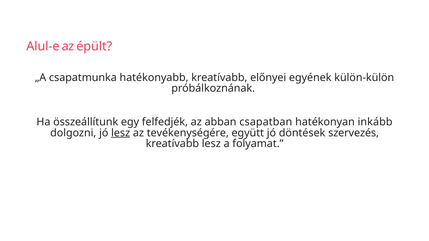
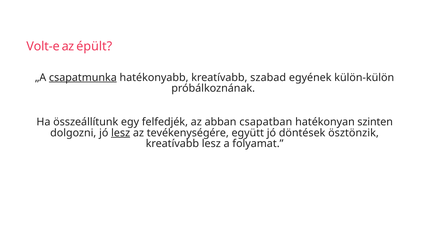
Alul-e: Alul-e -> Volt-e
csapatmunka underline: none -> present
előnyei: előnyei -> szabad
inkább: inkább -> szinten
szervezés: szervezés -> ösztönzik
